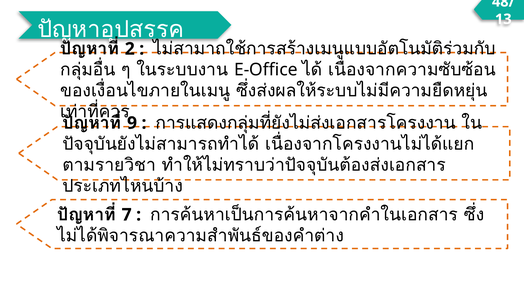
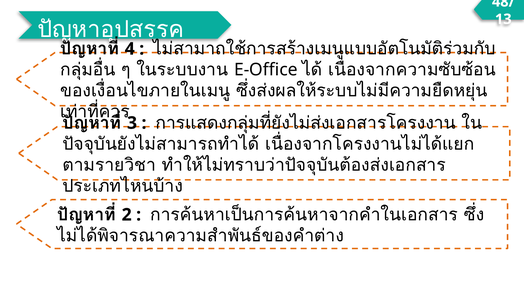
2: 2 -> 4
9: 9 -> 3
7: 7 -> 2
